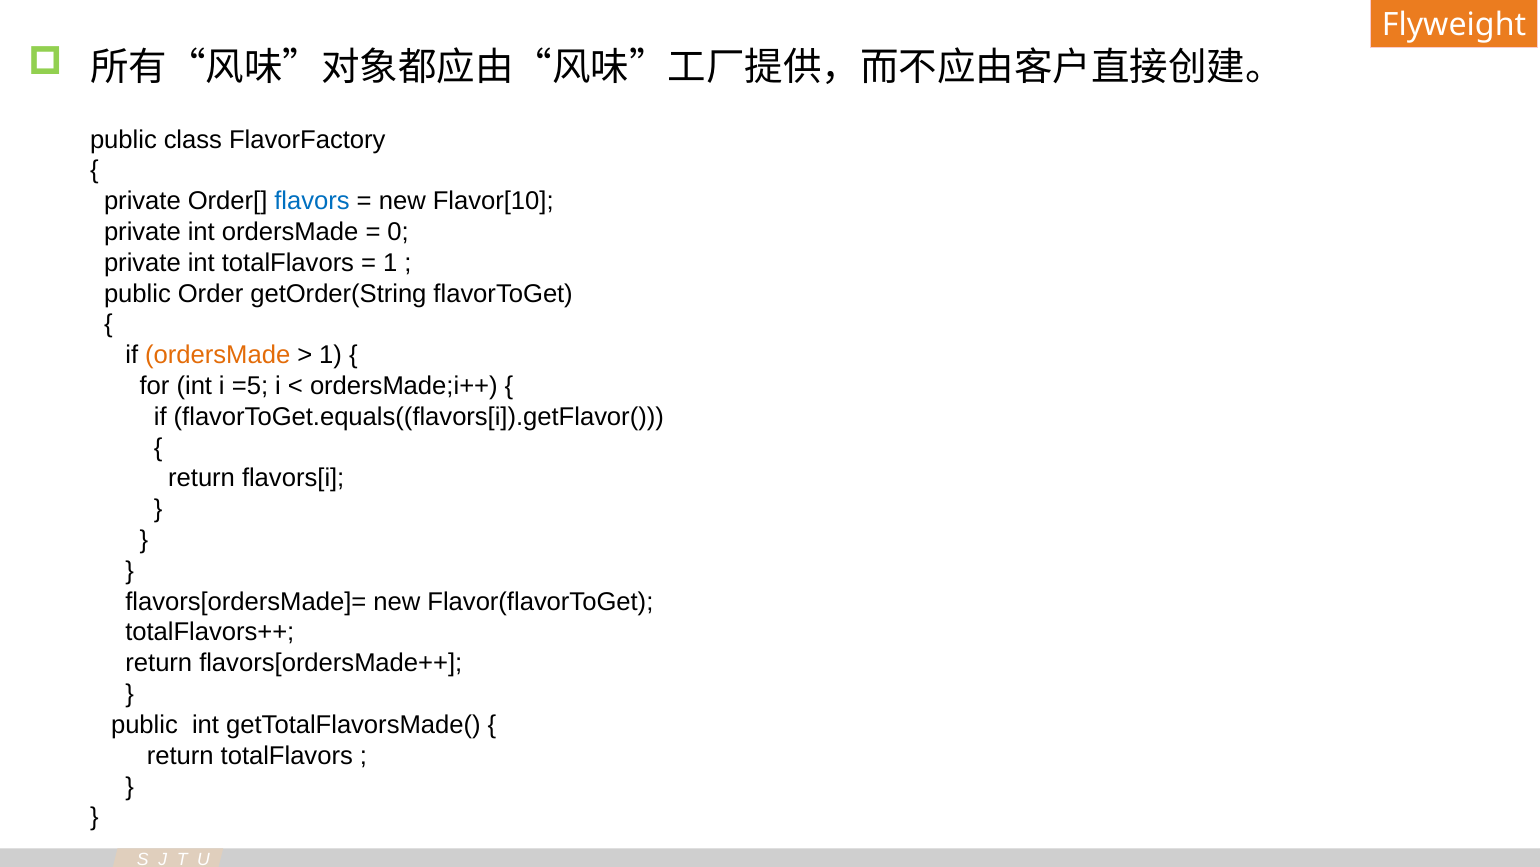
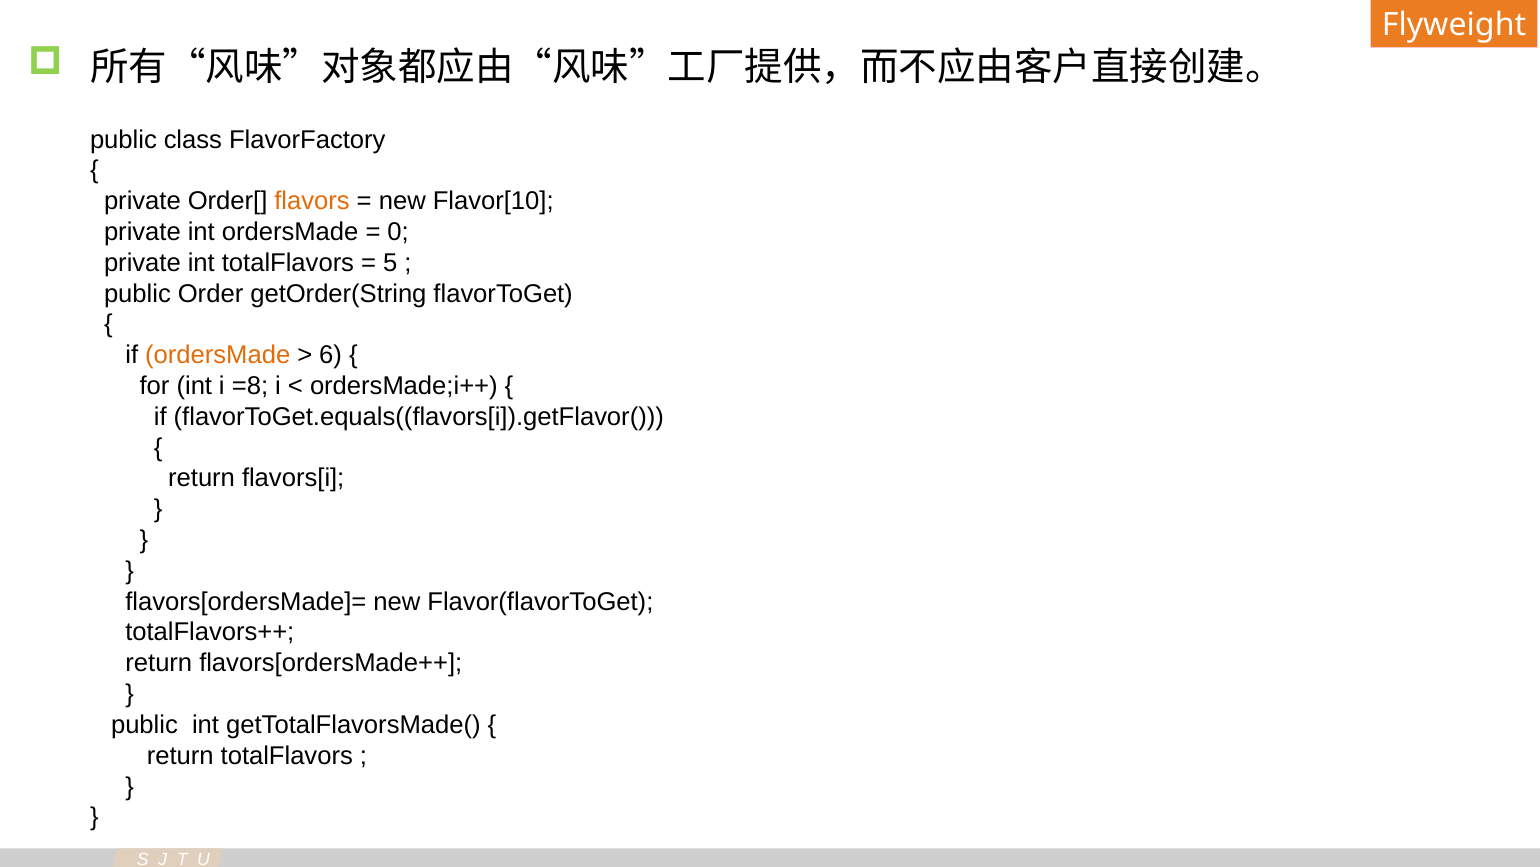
flavors colour: blue -> orange
1 at (390, 263): 1 -> 5
1 at (331, 355): 1 -> 6
=5: =5 -> =8
